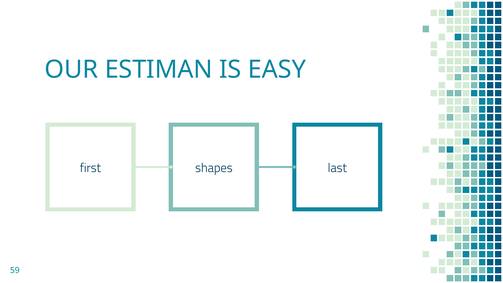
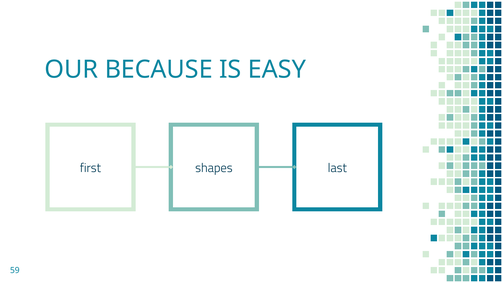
ESTIMAN: ESTIMAN -> BECAUSE
